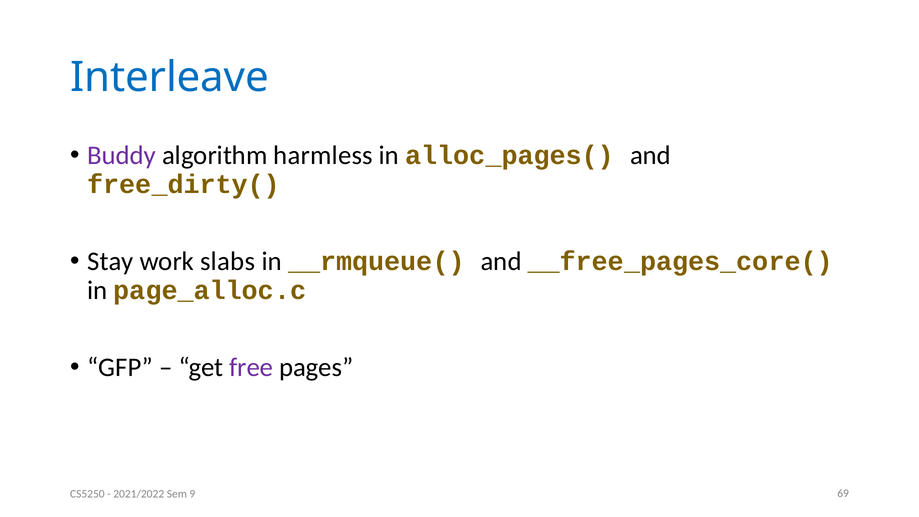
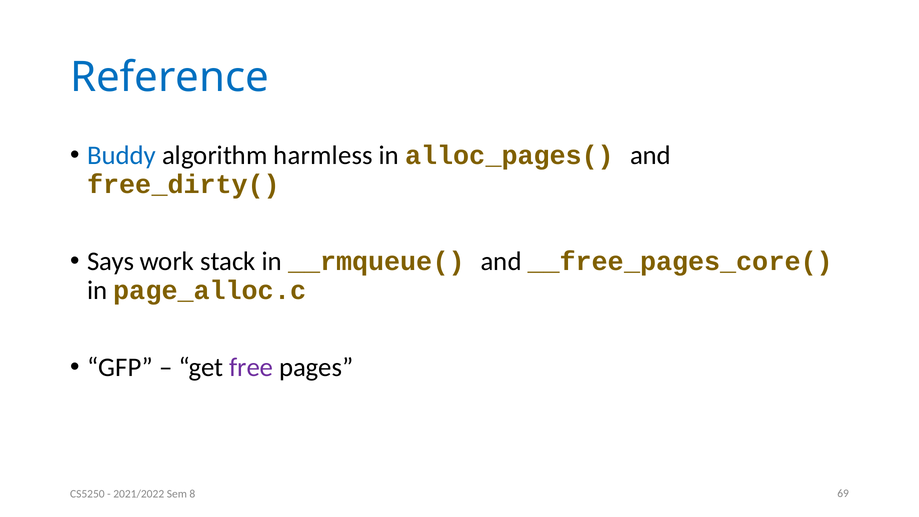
Interleave: Interleave -> Reference
Buddy colour: purple -> blue
Stay: Stay -> Says
slabs: slabs -> stack
9: 9 -> 8
